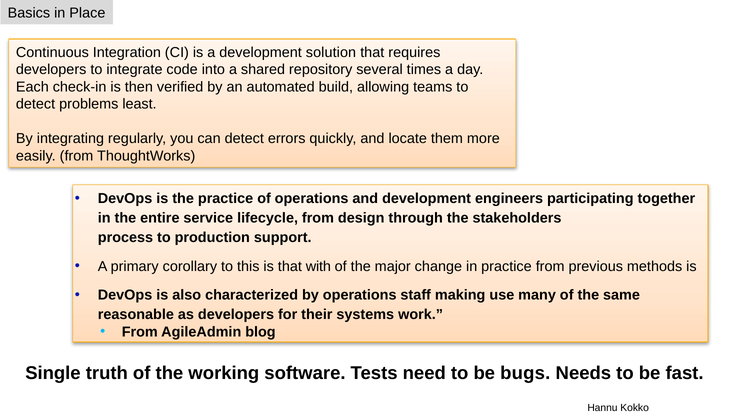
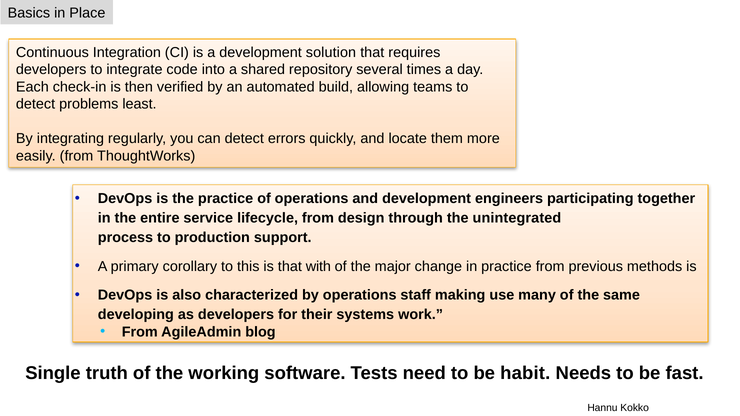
stakeholders: stakeholders -> unintegrated
reasonable: reasonable -> developing
bugs: bugs -> habit
